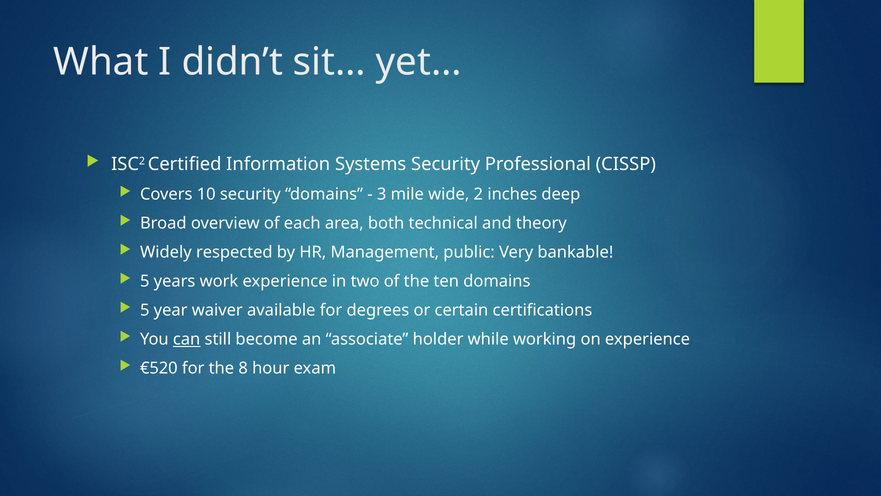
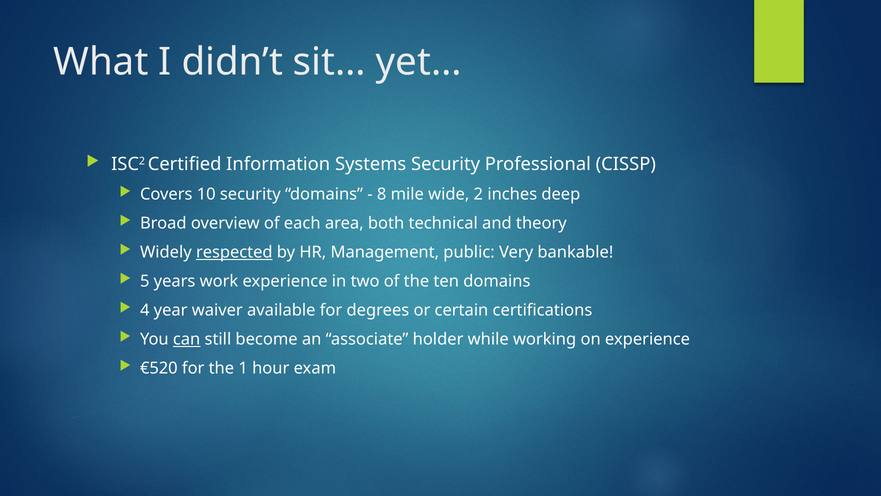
3: 3 -> 8
respected underline: none -> present
5 at (145, 310): 5 -> 4
8: 8 -> 1
